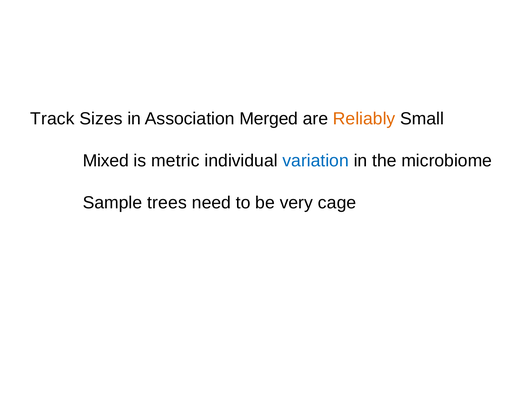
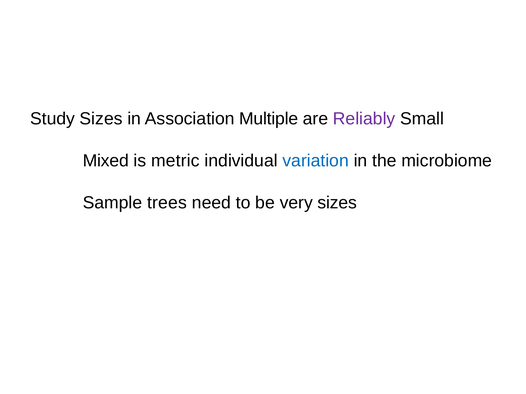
Track: Track -> Study
Merged: Merged -> Multiple
Reliably colour: orange -> purple
very cage: cage -> sizes
